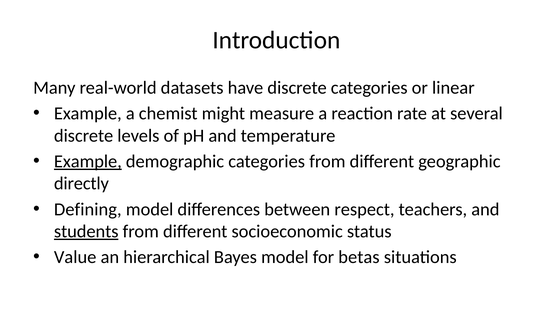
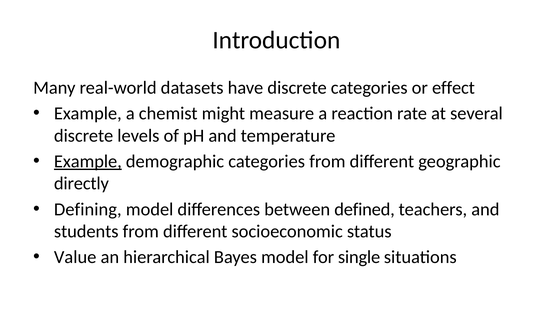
linear: linear -> effect
respect: respect -> defined
students underline: present -> none
betas: betas -> single
